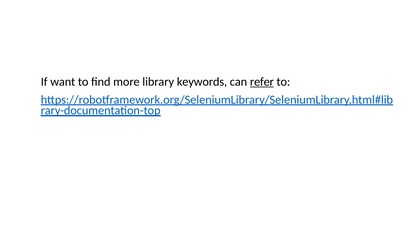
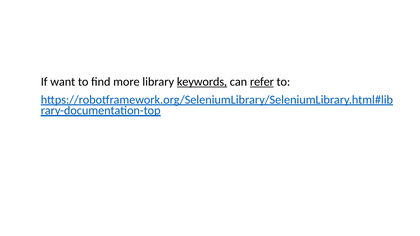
keywords underline: none -> present
